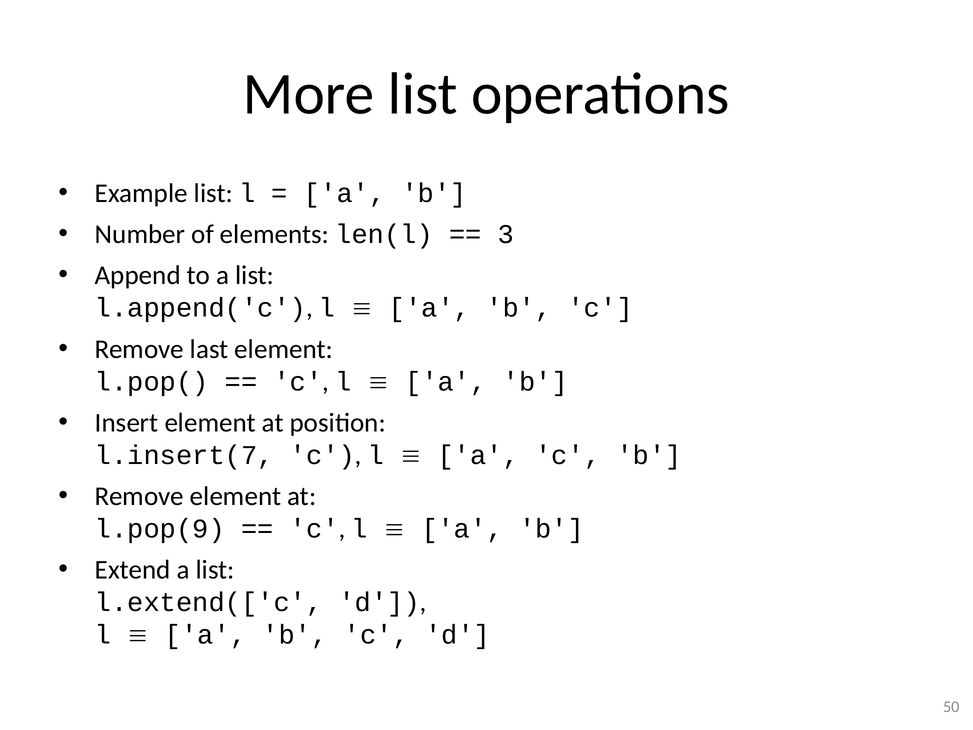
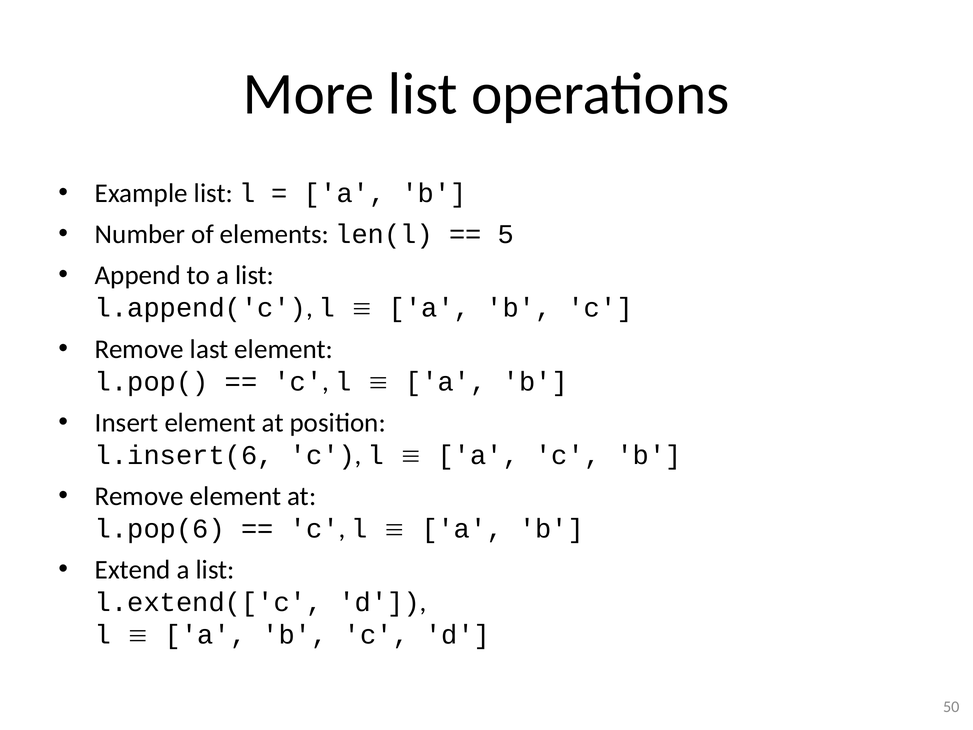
3: 3 -> 5
l.insert(7: l.insert(7 -> l.insert(6
l.pop(9: l.pop(9 -> l.pop(6
